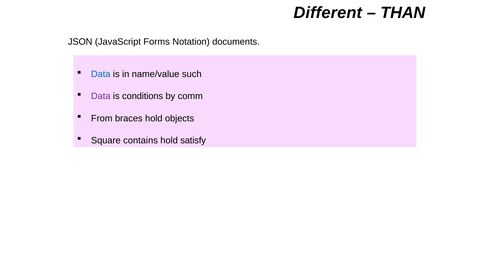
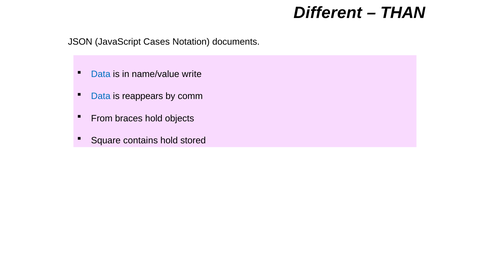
Forms: Forms -> Cases
such: such -> write
Data at (101, 96) colour: purple -> blue
conditions: conditions -> reappears
satisfy: satisfy -> stored
